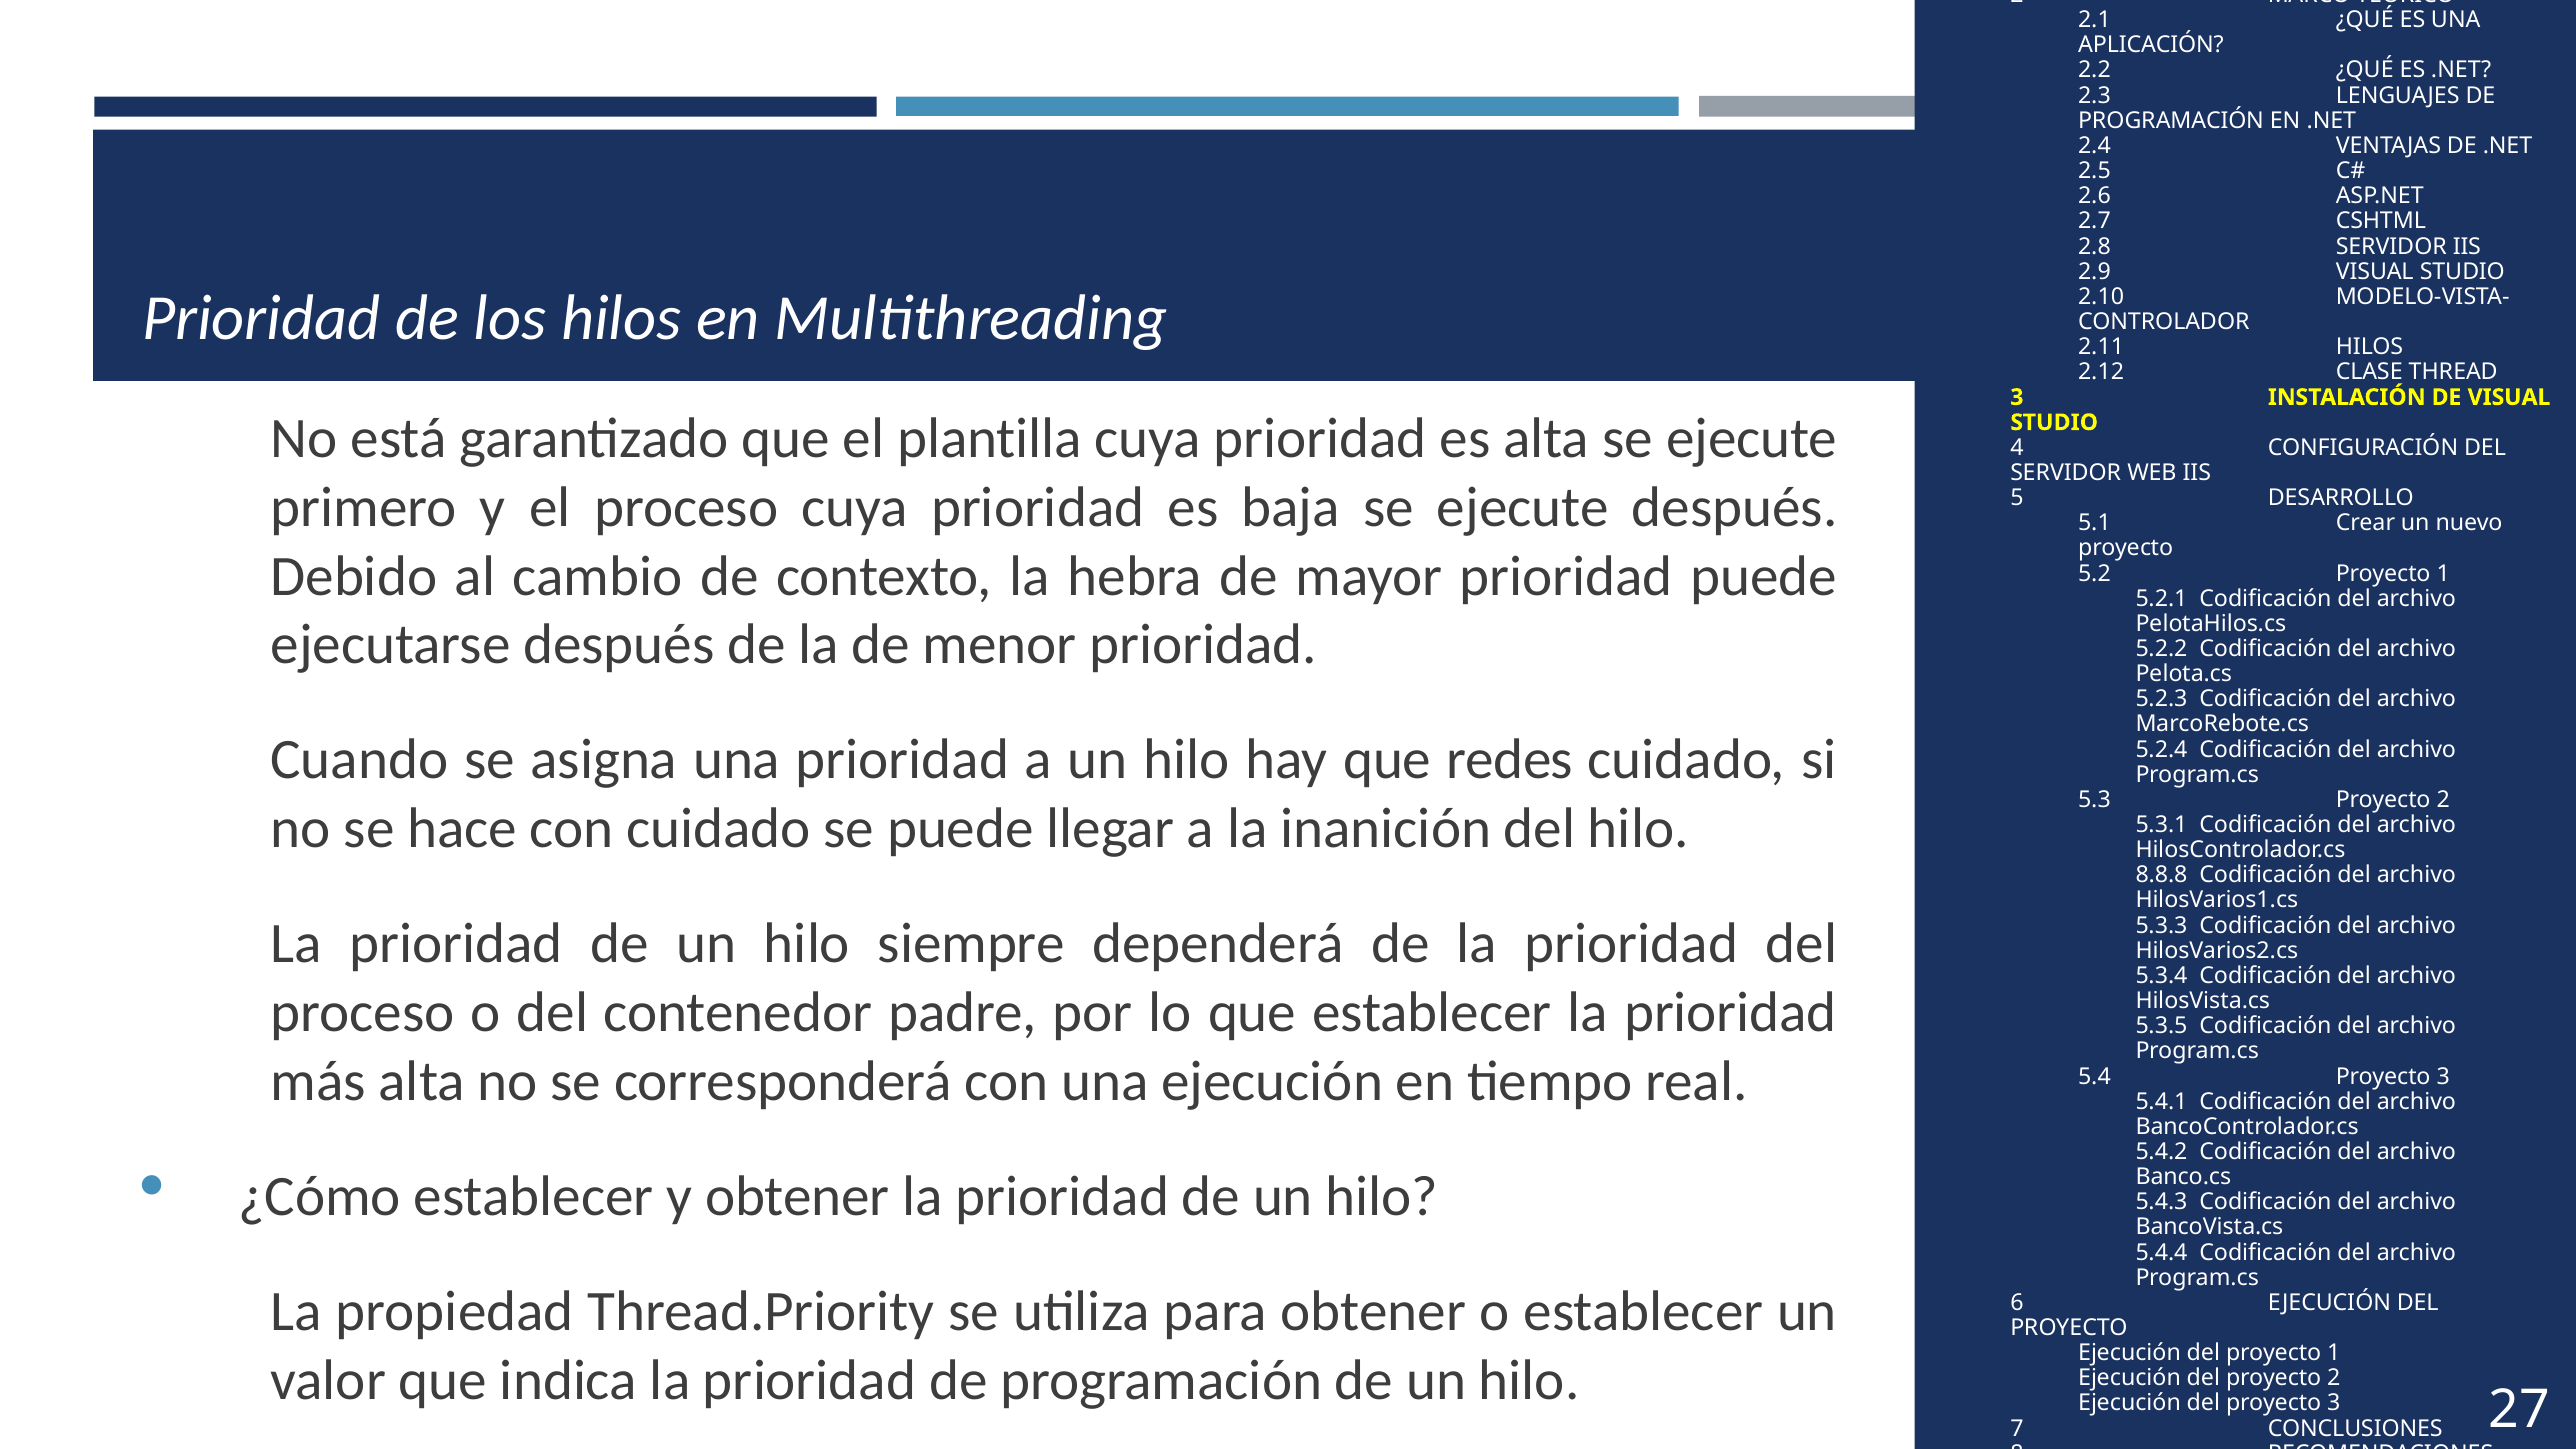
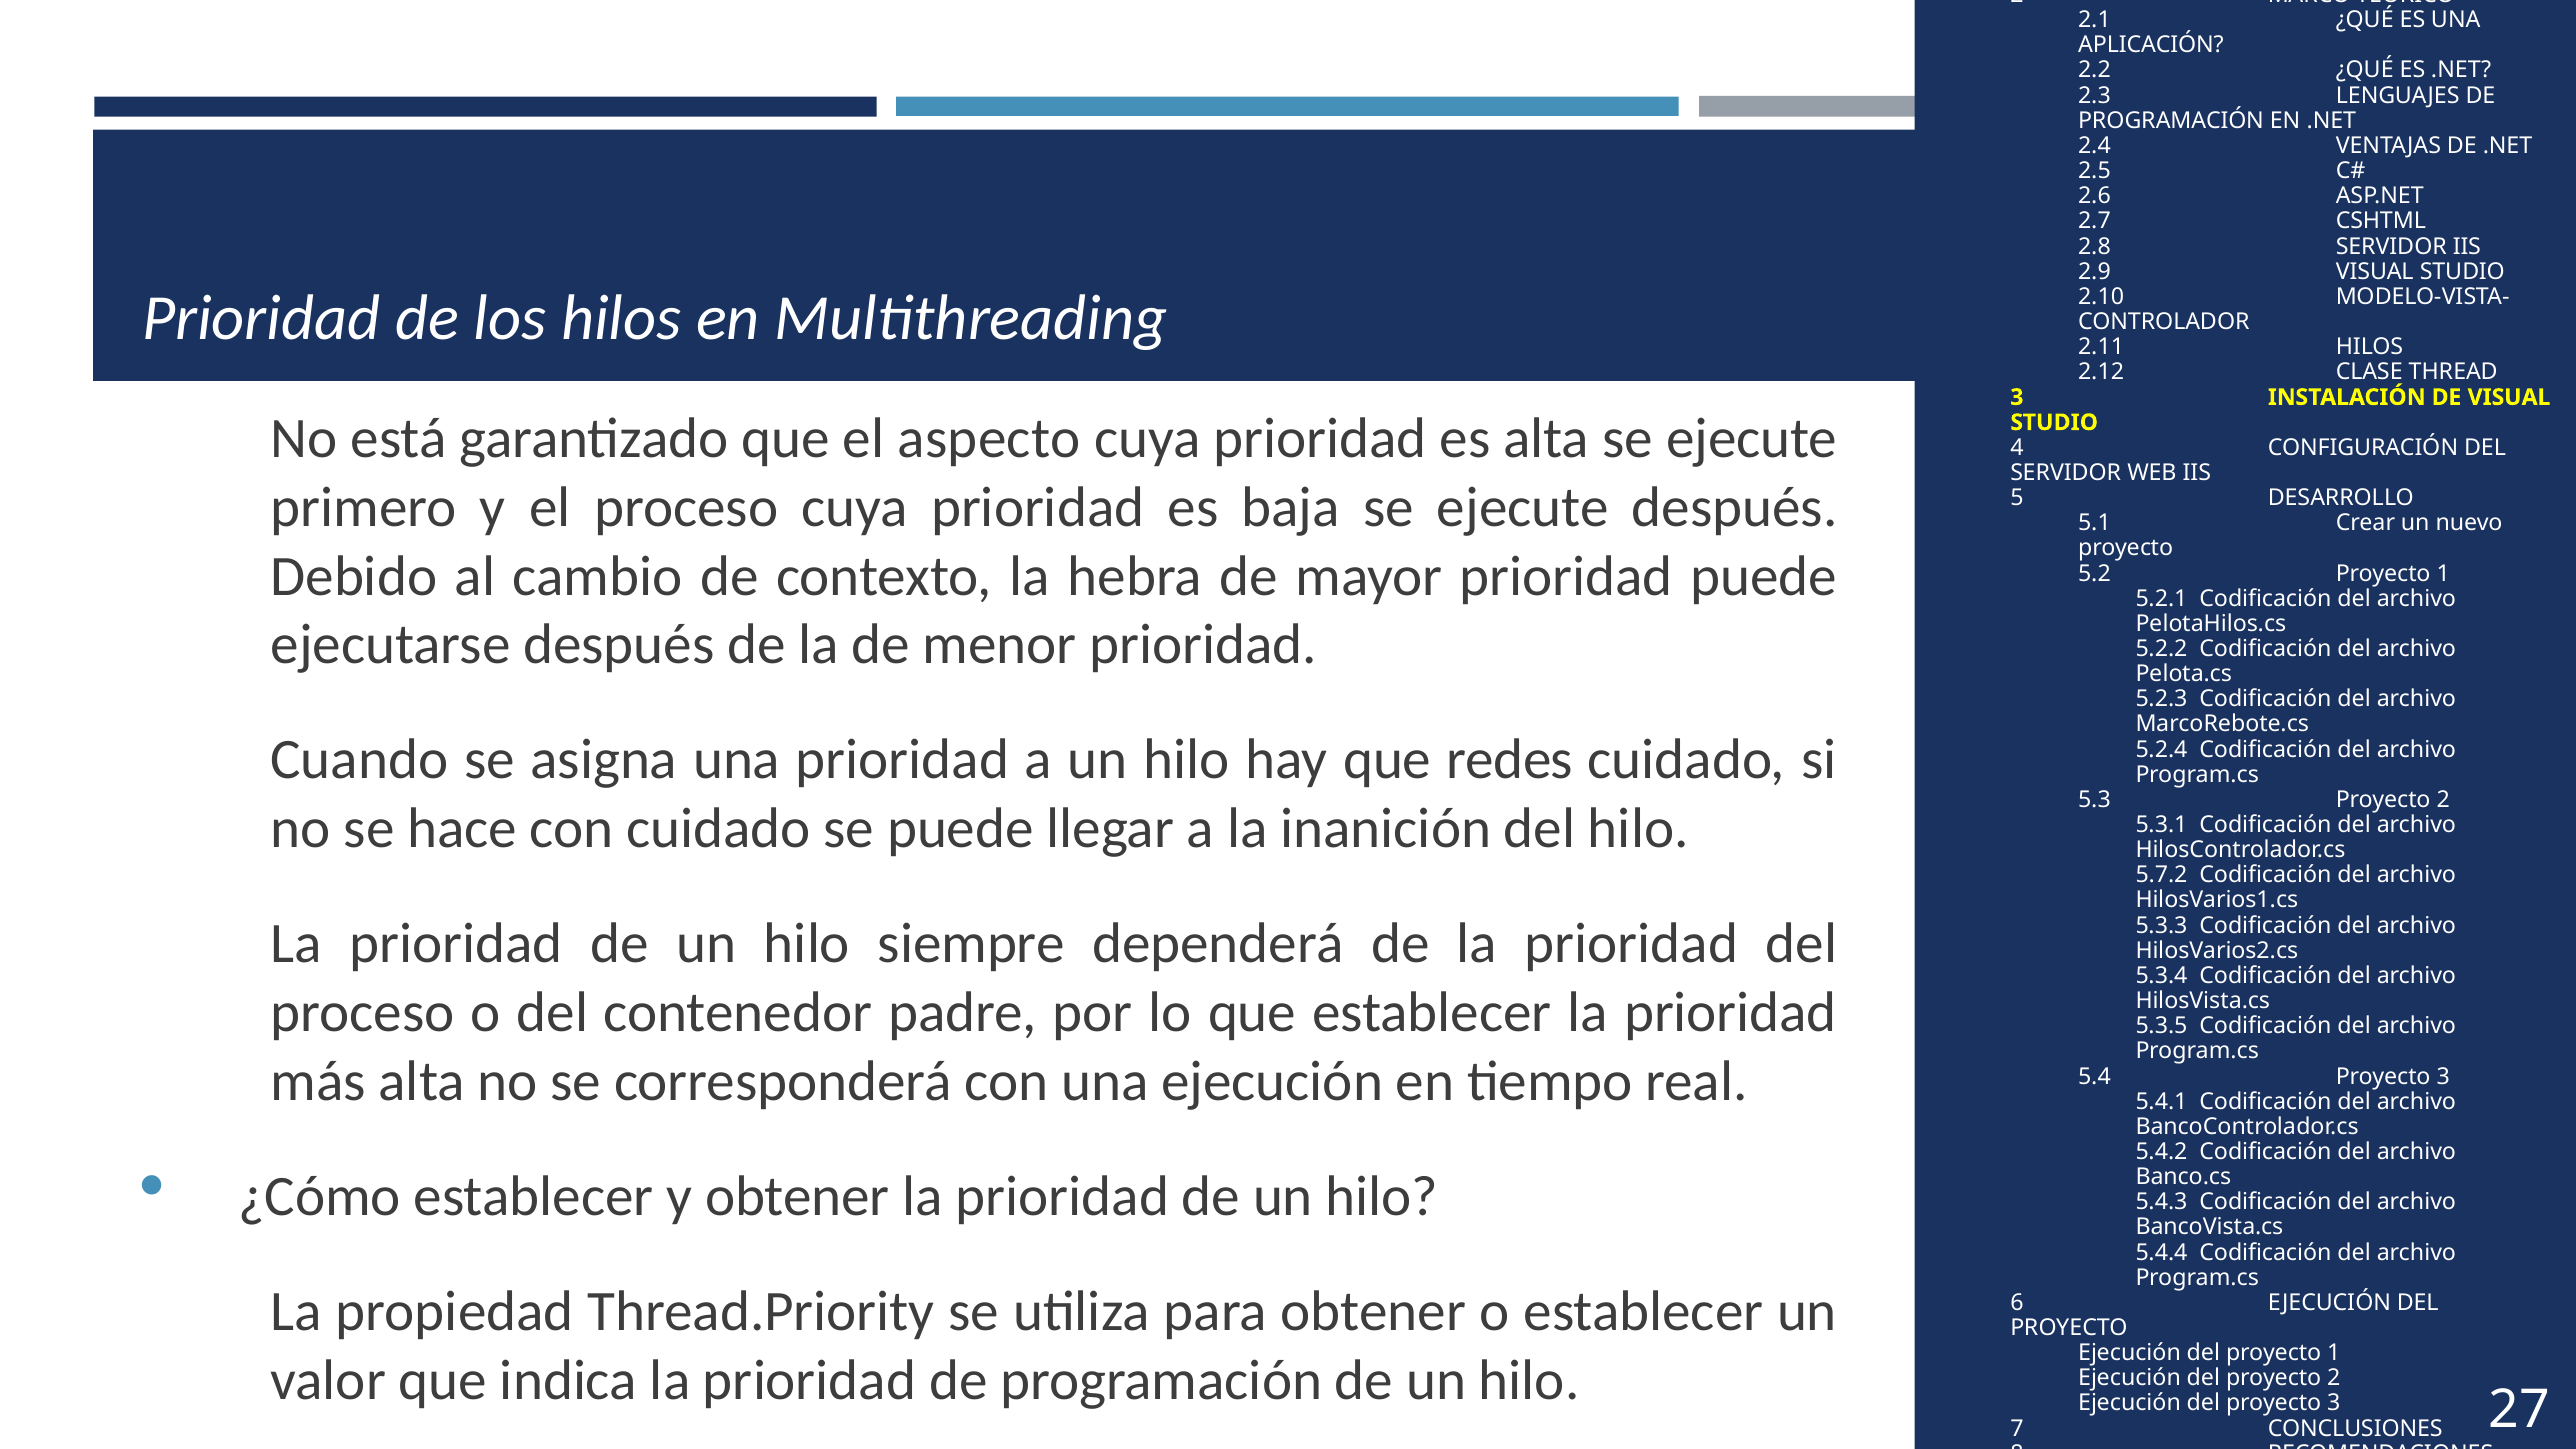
plantilla: plantilla -> aspecto
8.8.8: 8.8.8 -> 5.7.2
